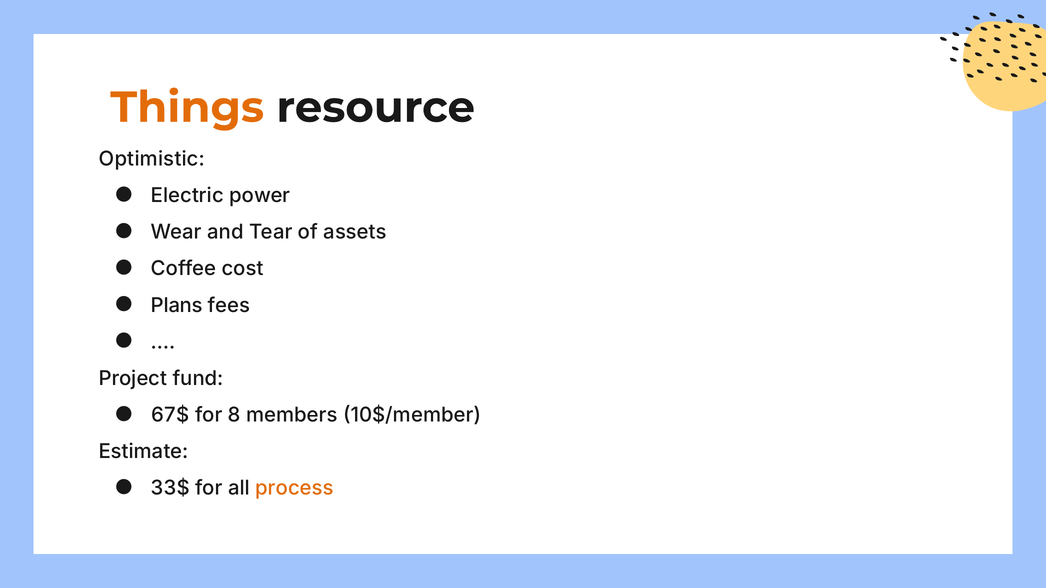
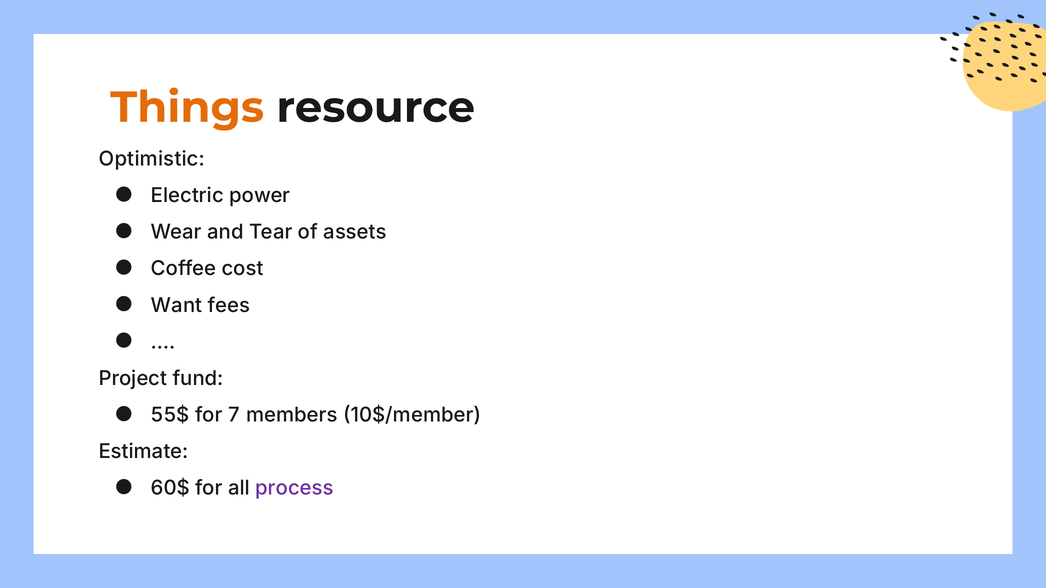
Plans: Plans -> Want
67$: 67$ -> 55$
8: 8 -> 7
33$: 33$ -> 60$
process colour: orange -> purple
